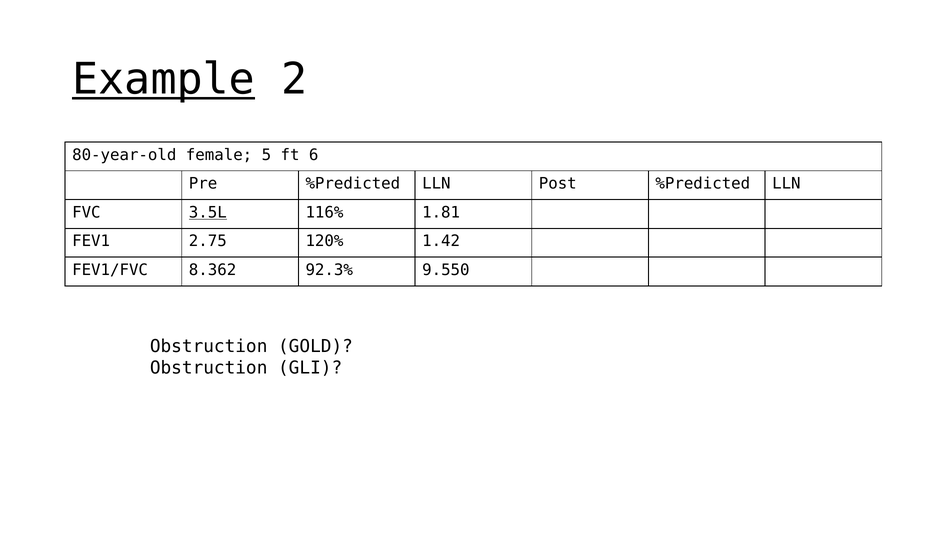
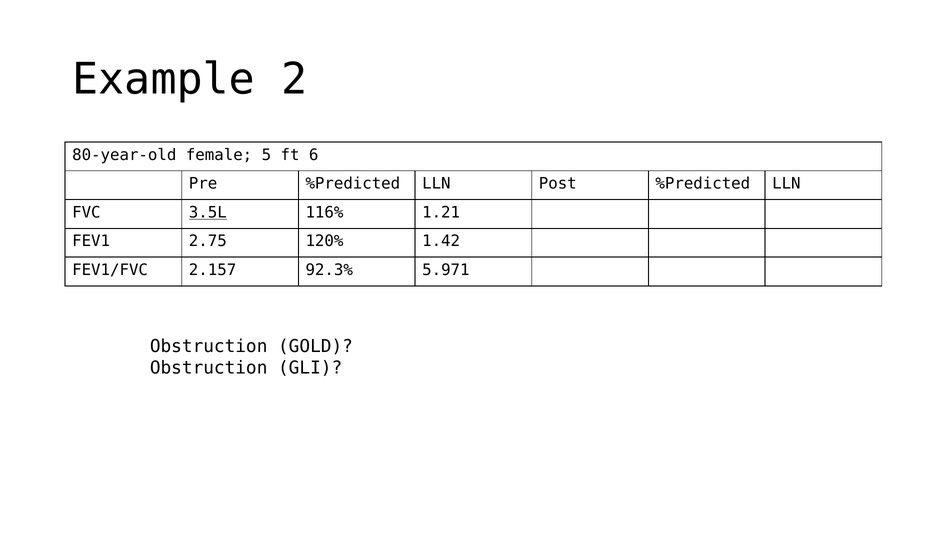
Example underline: present -> none
1.81: 1.81 -> 1.21
8.362: 8.362 -> 2.157
9.550: 9.550 -> 5.971
